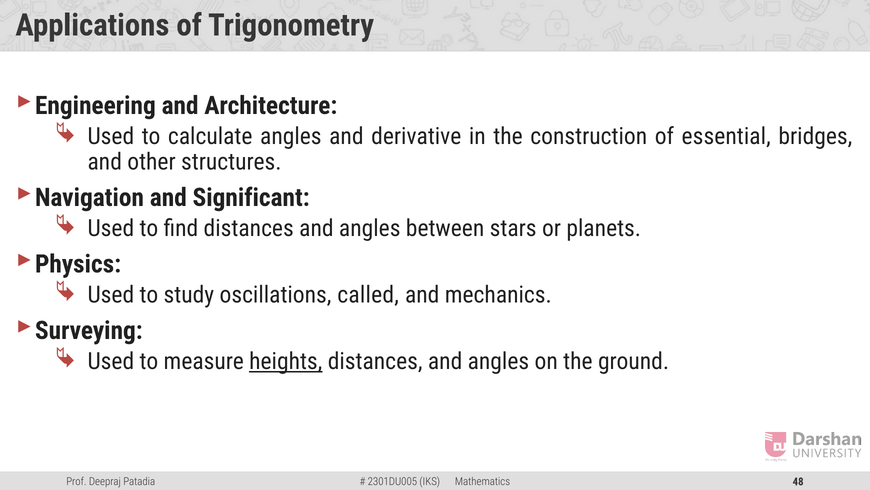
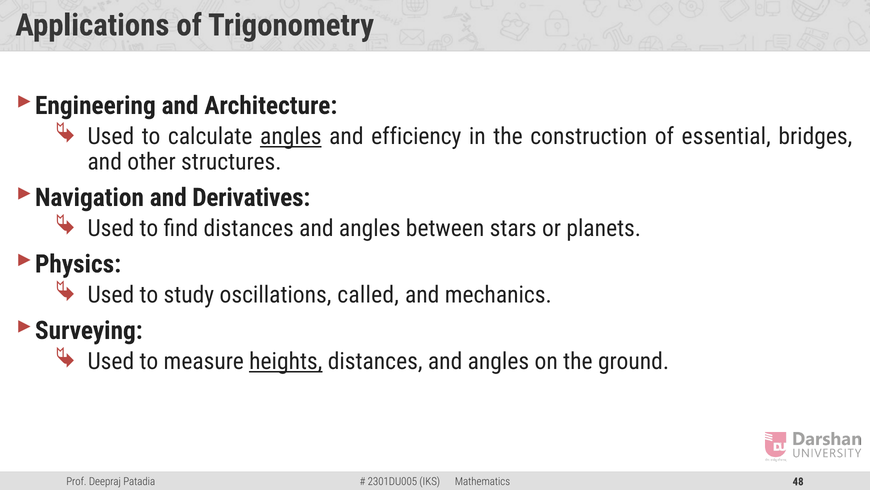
angles at (291, 136) underline: none -> present
derivative: derivative -> efficiency
Significant: Significant -> Derivatives
